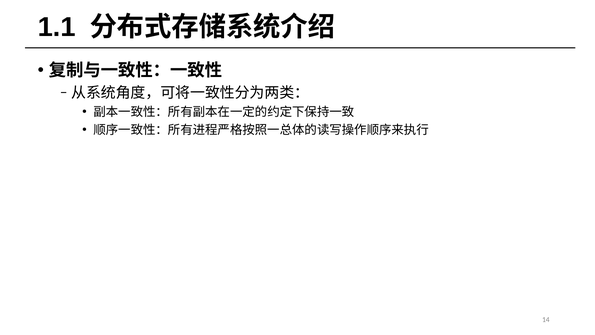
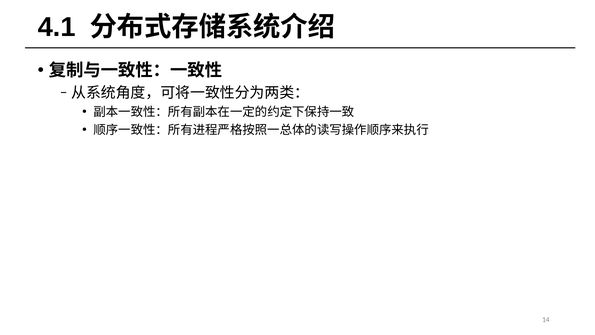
1.1: 1.1 -> 4.1
